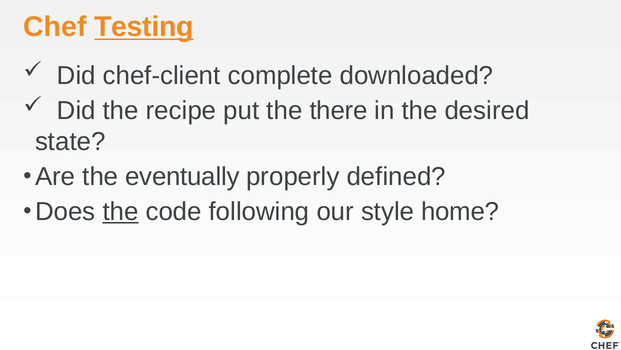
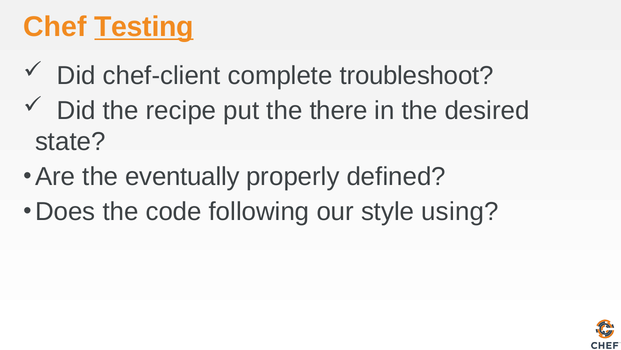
downloaded: downloaded -> troubleshoot
the at (120, 211) underline: present -> none
home: home -> using
